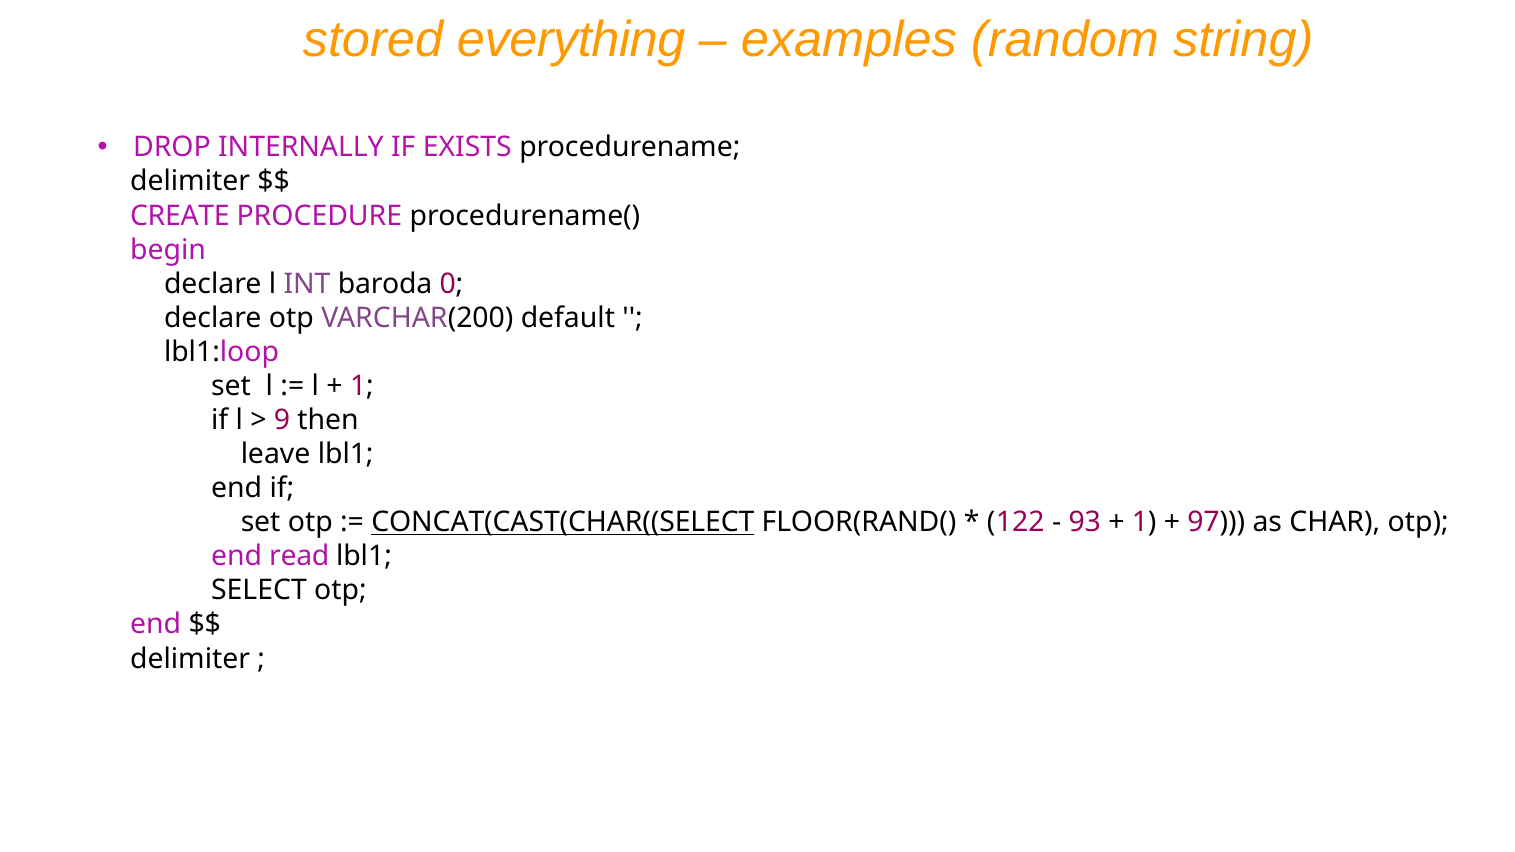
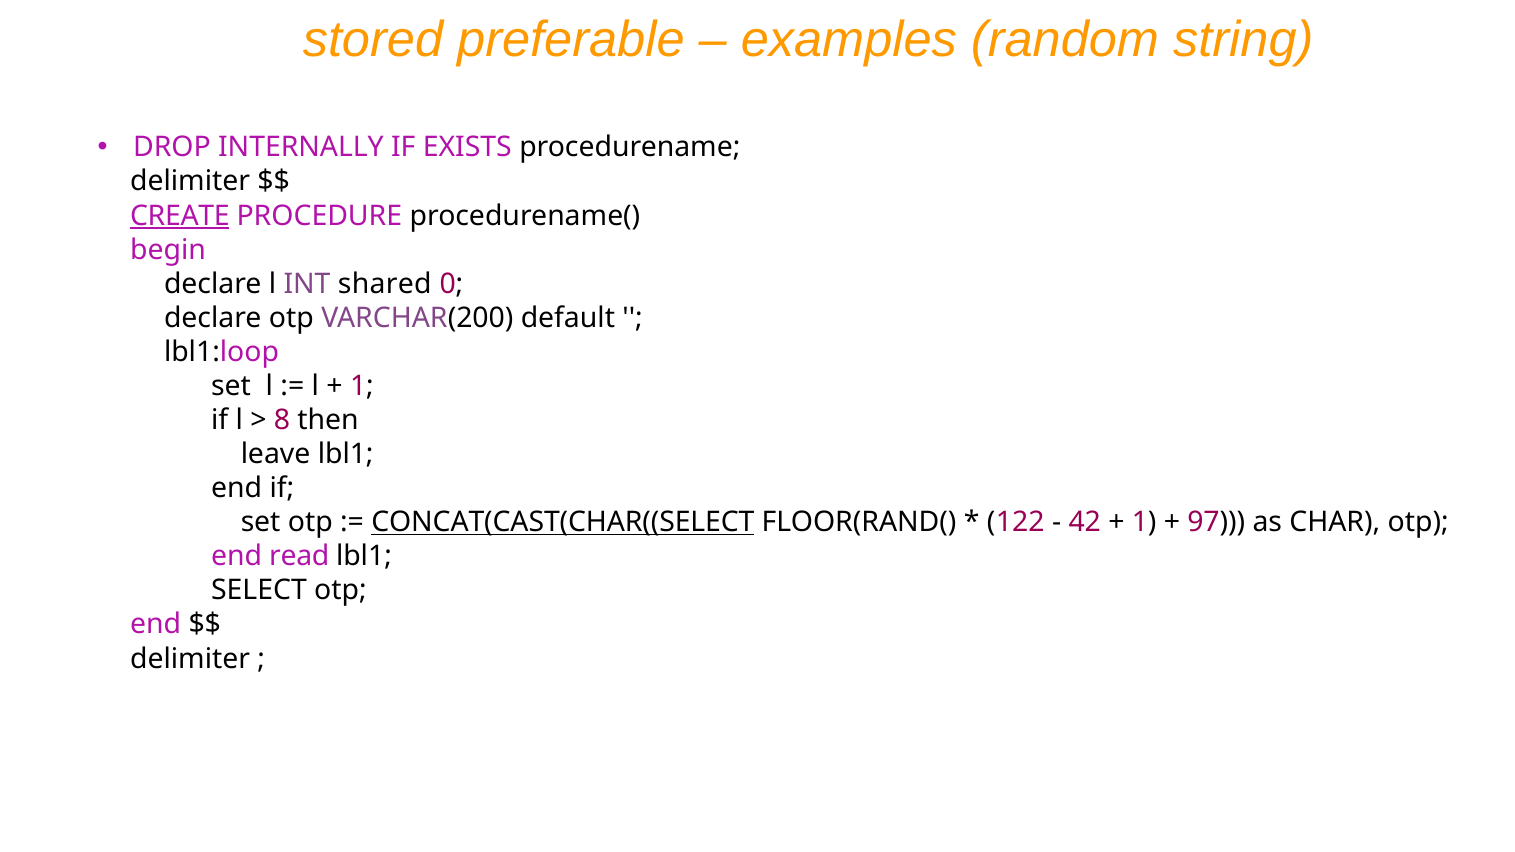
everything: everything -> preferable
CREATE underline: none -> present
baroda: baroda -> shared
9: 9 -> 8
93: 93 -> 42
